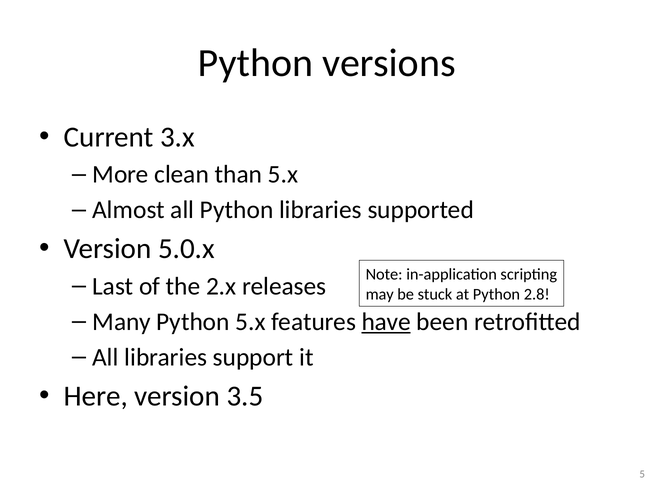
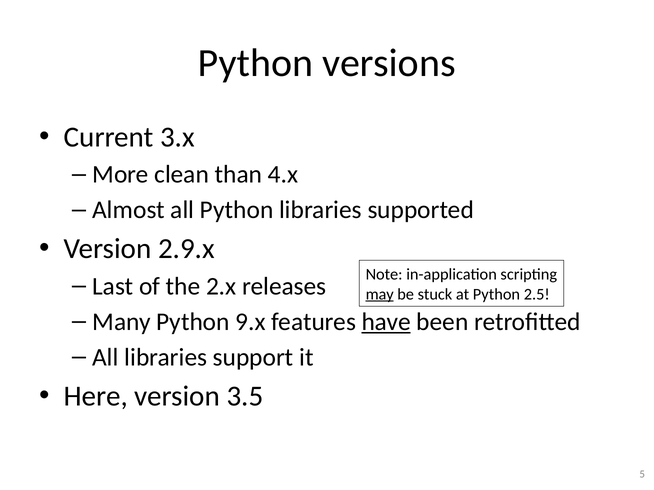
than 5.x: 5.x -> 4.x
5.0.x: 5.0.x -> 2.9.x
may underline: none -> present
2.8: 2.8 -> 2.5
Python 5.x: 5.x -> 9.x
